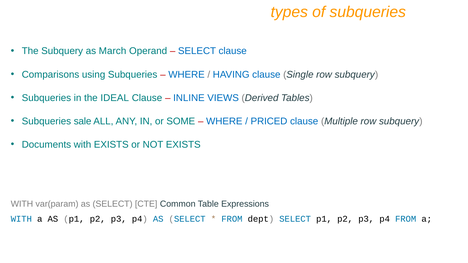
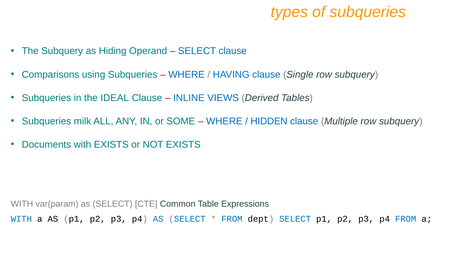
March: March -> Hiding
sale: sale -> milk
PRICED: PRICED -> HIDDEN
